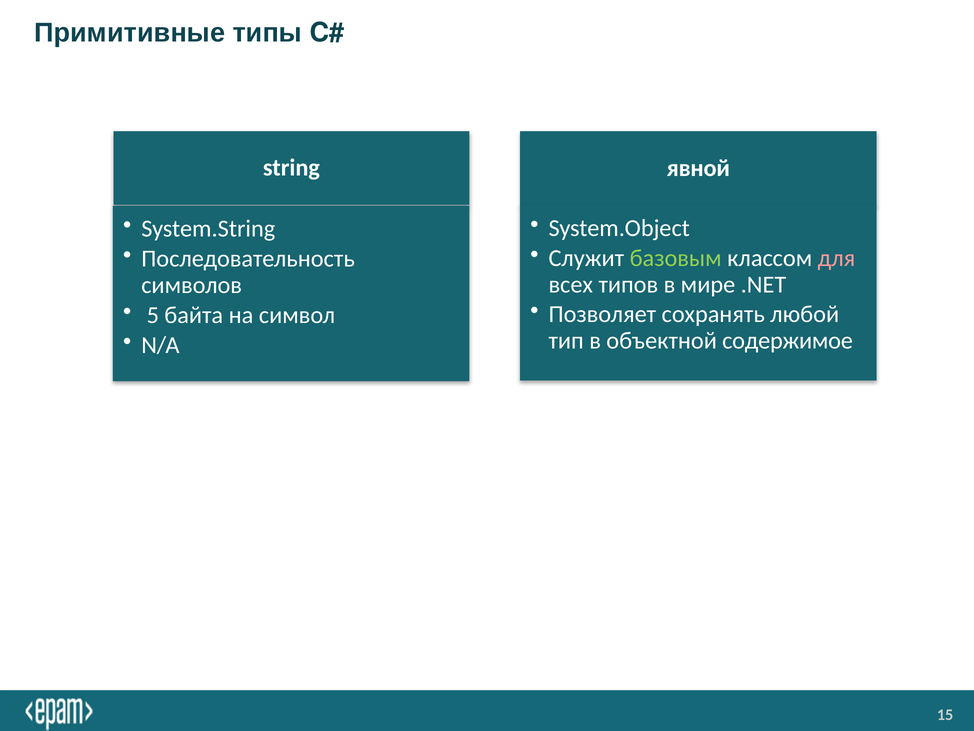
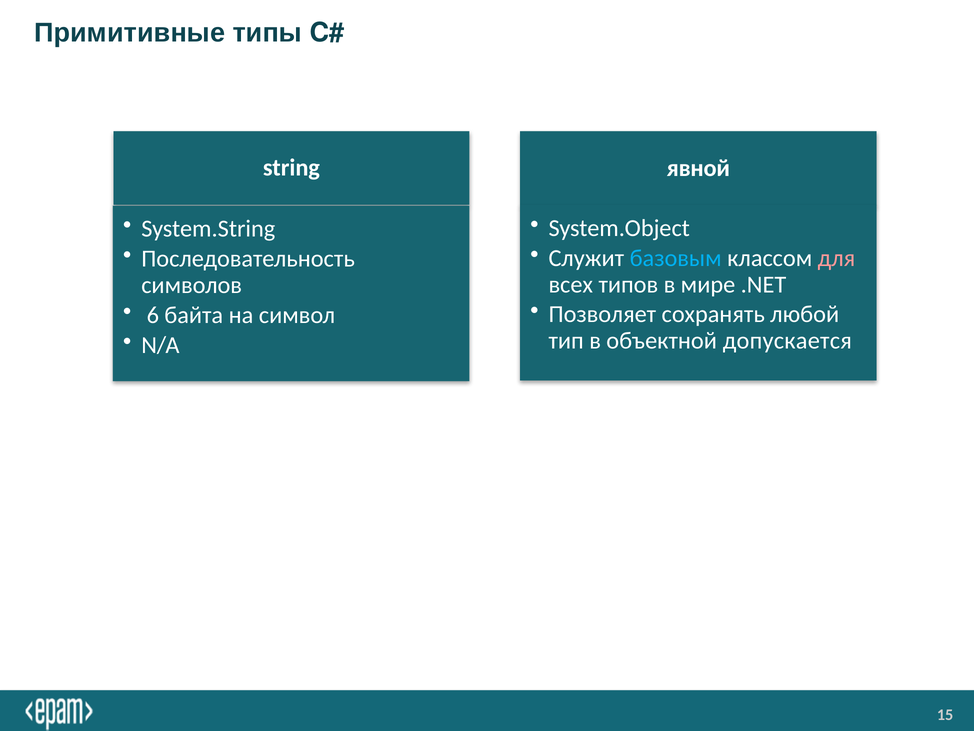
базовым colour: light green -> light blue
5: 5 -> 6
содержимое: содержимое -> допускается
